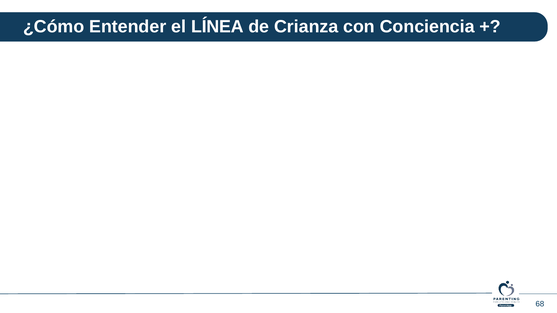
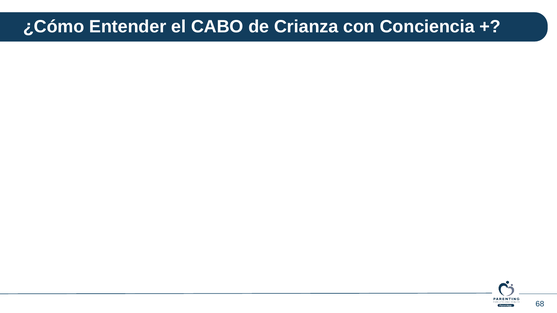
LÍNEA: LÍNEA -> CABO
